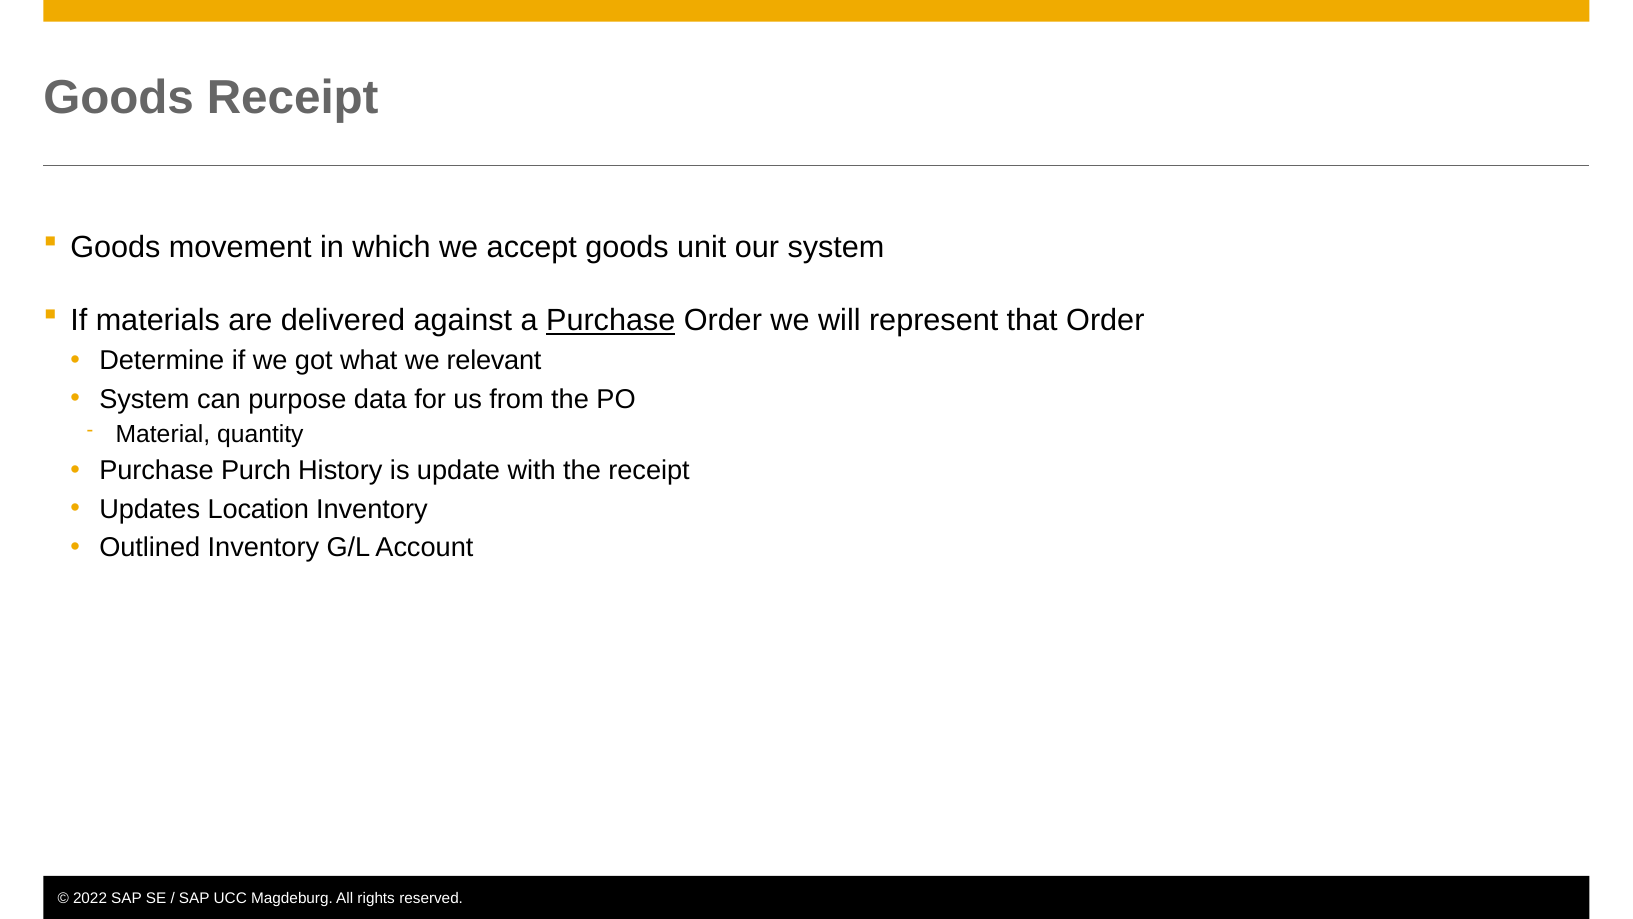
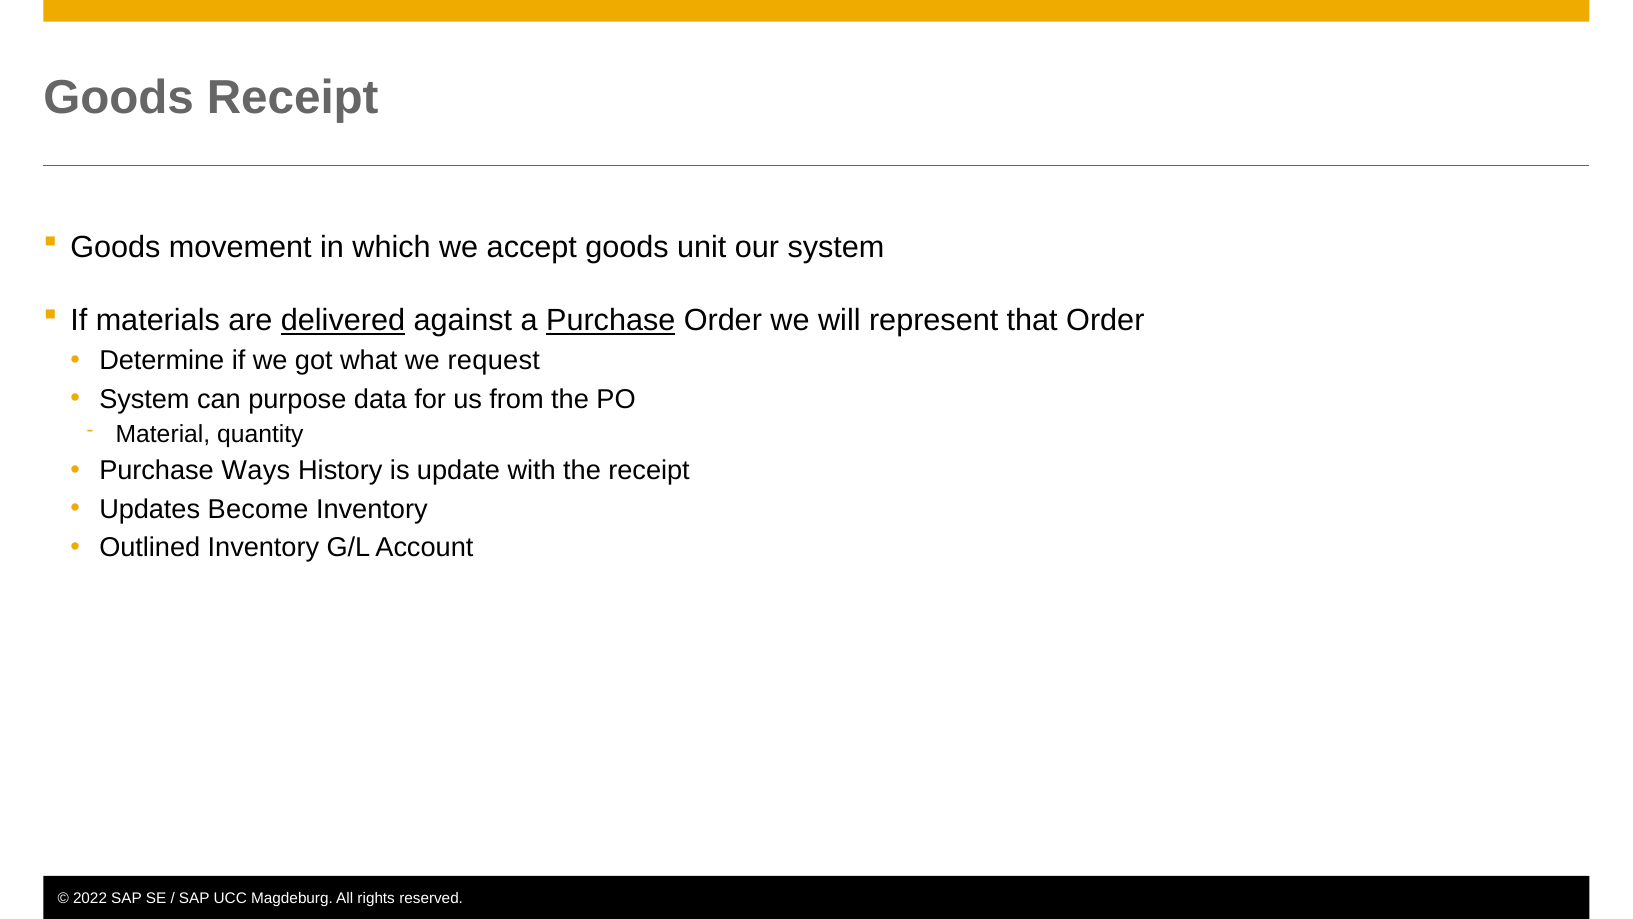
delivered underline: none -> present
relevant: relevant -> request
Purch: Purch -> Ways
Location: Location -> Become
